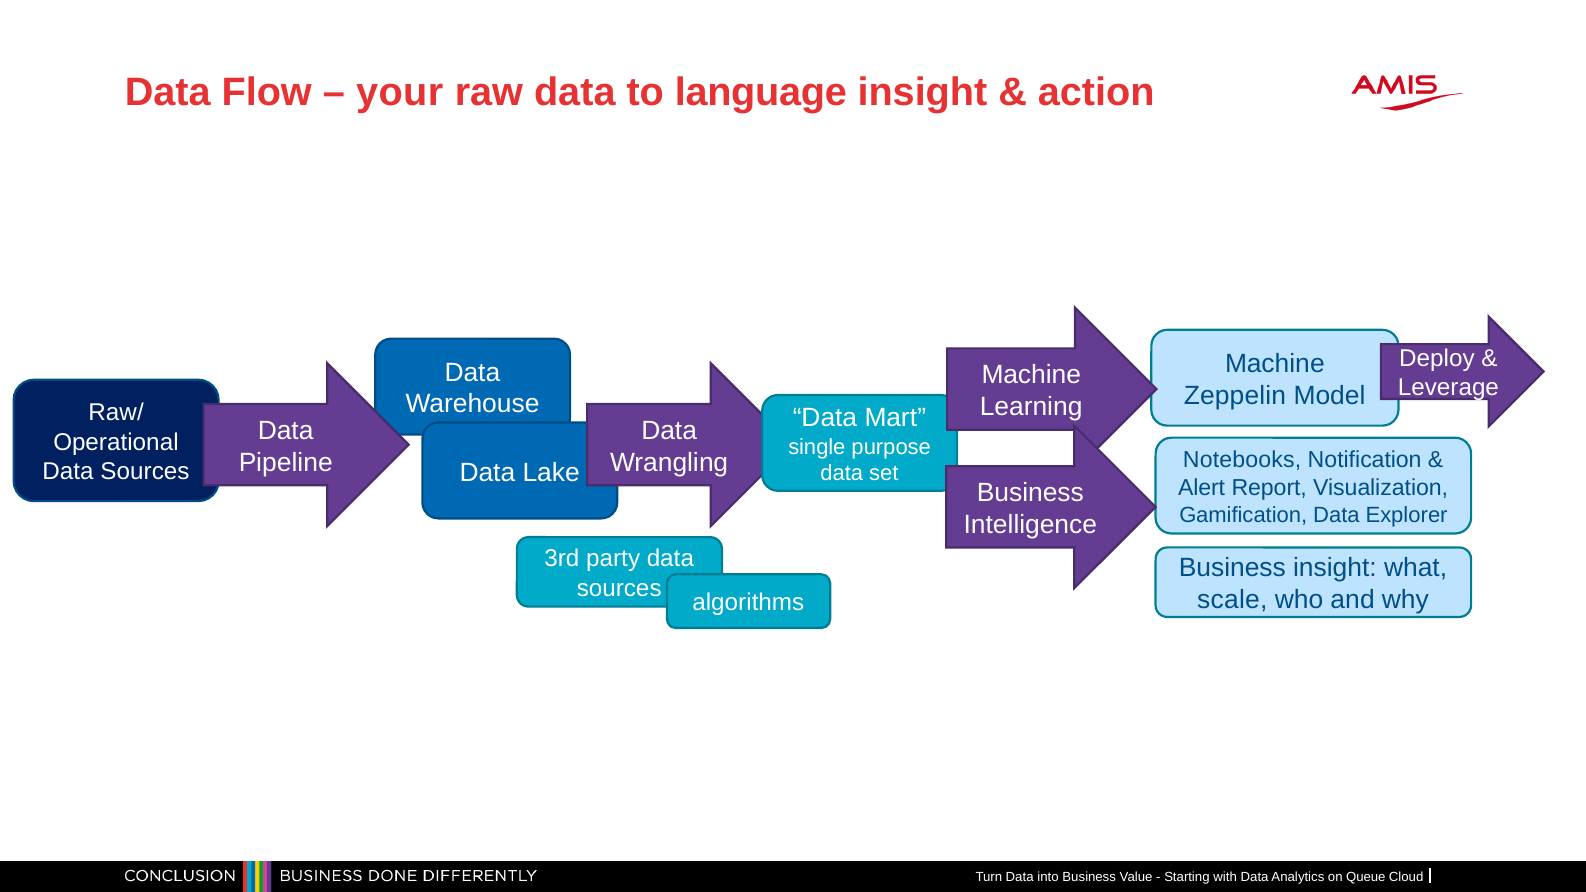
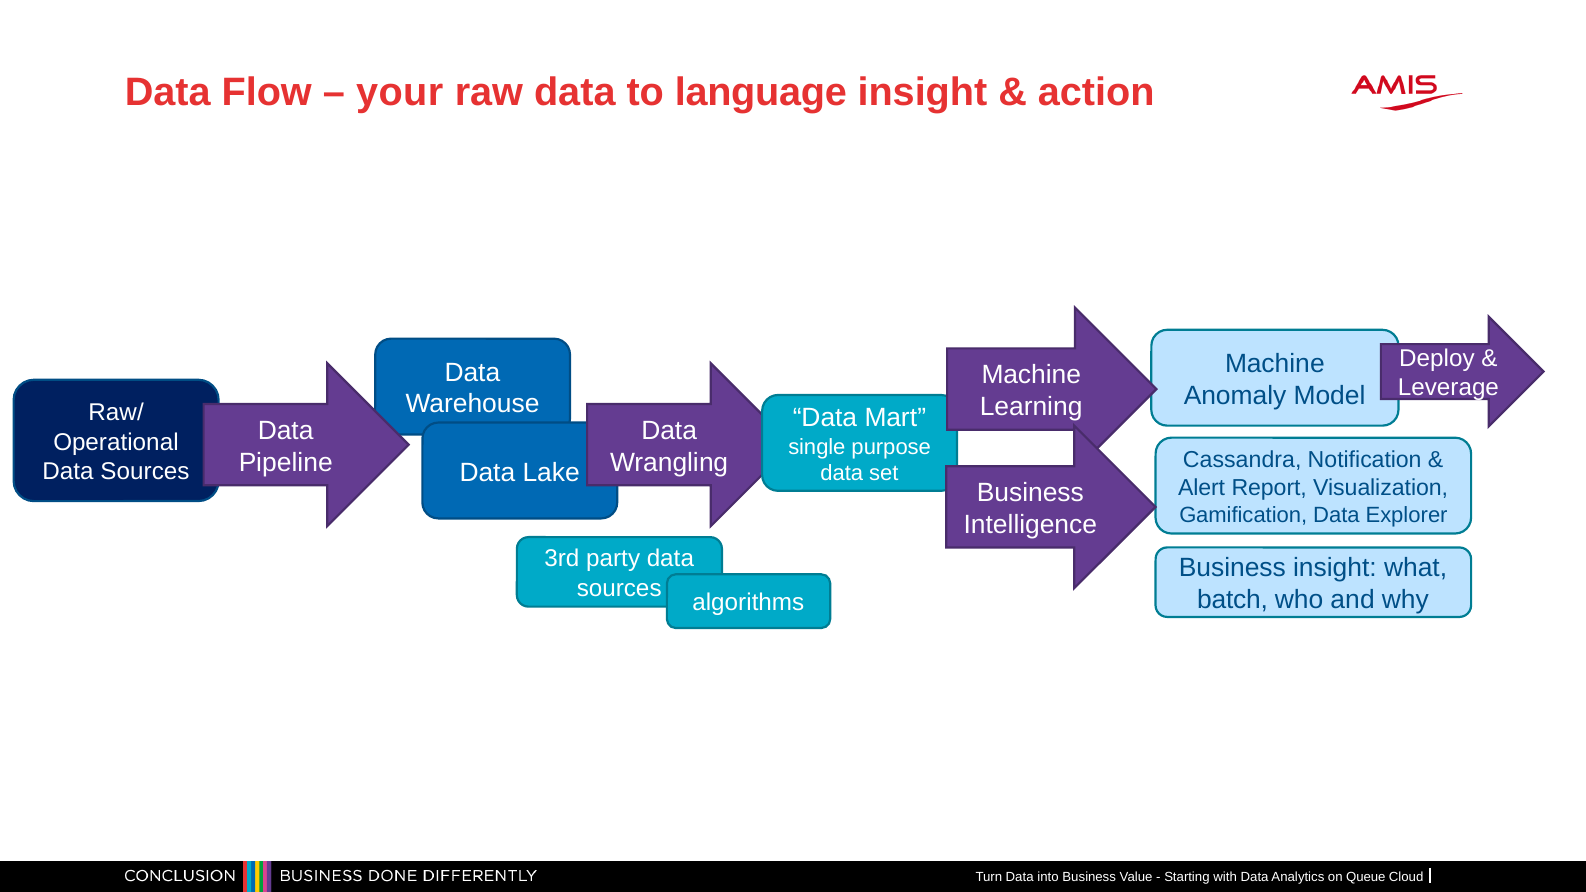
Zeppelin: Zeppelin -> Anomaly
Notebooks: Notebooks -> Cassandra
scale: scale -> batch
